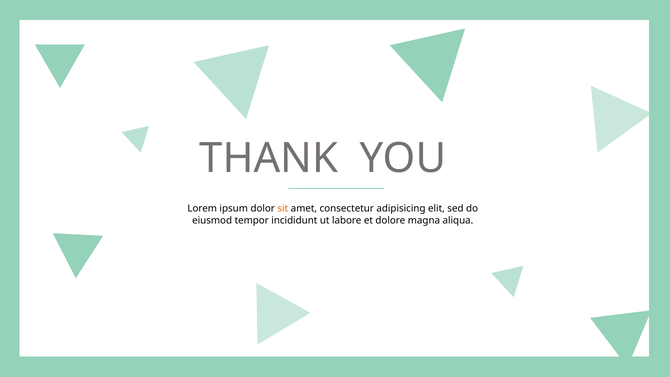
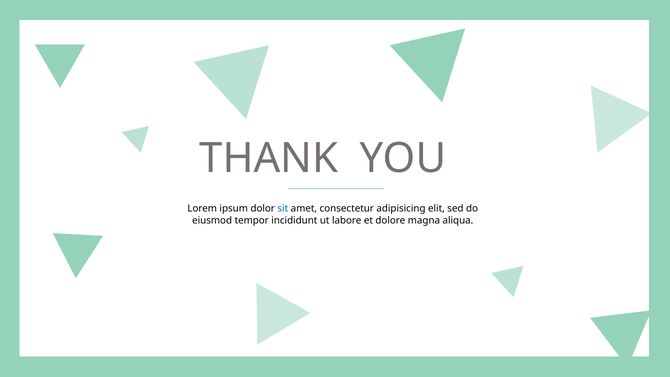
sit colour: orange -> blue
